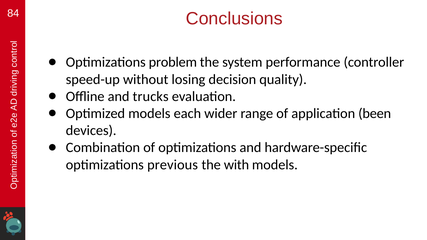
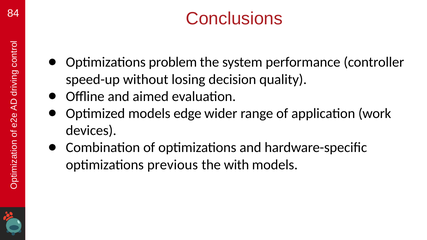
trucks: trucks -> aimed
each: each -> edge
been: been -> work
